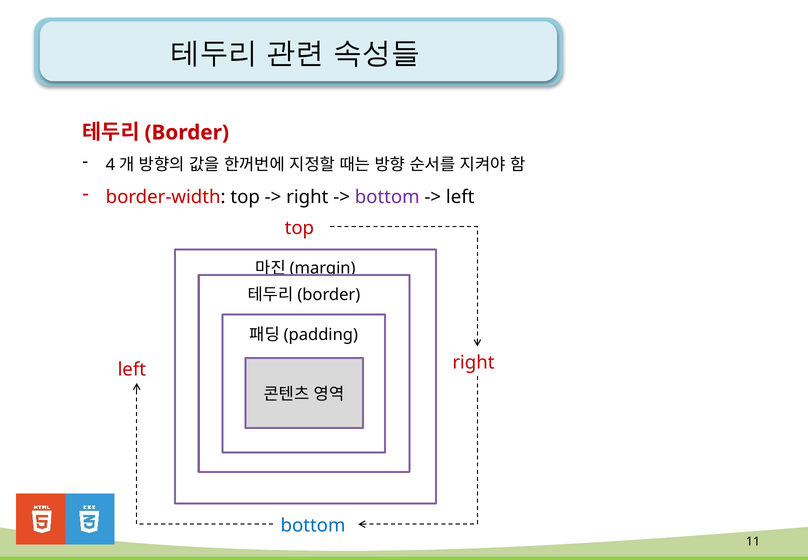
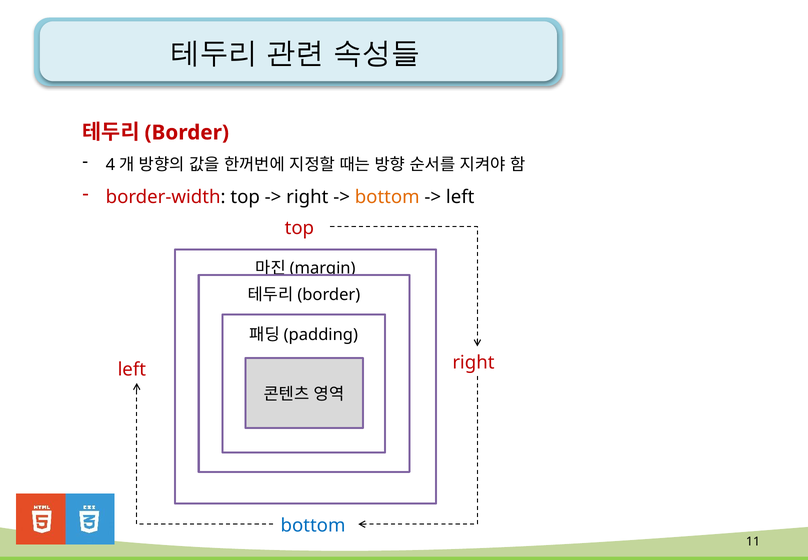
bottom at (387, 197) colour: purple -> orange
